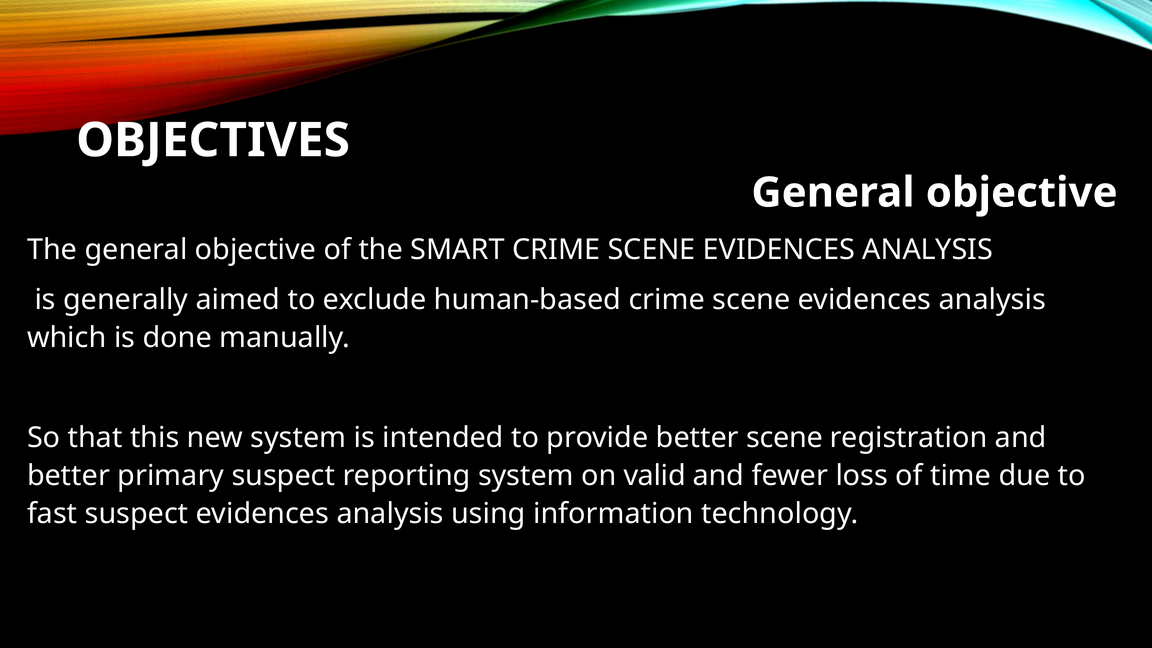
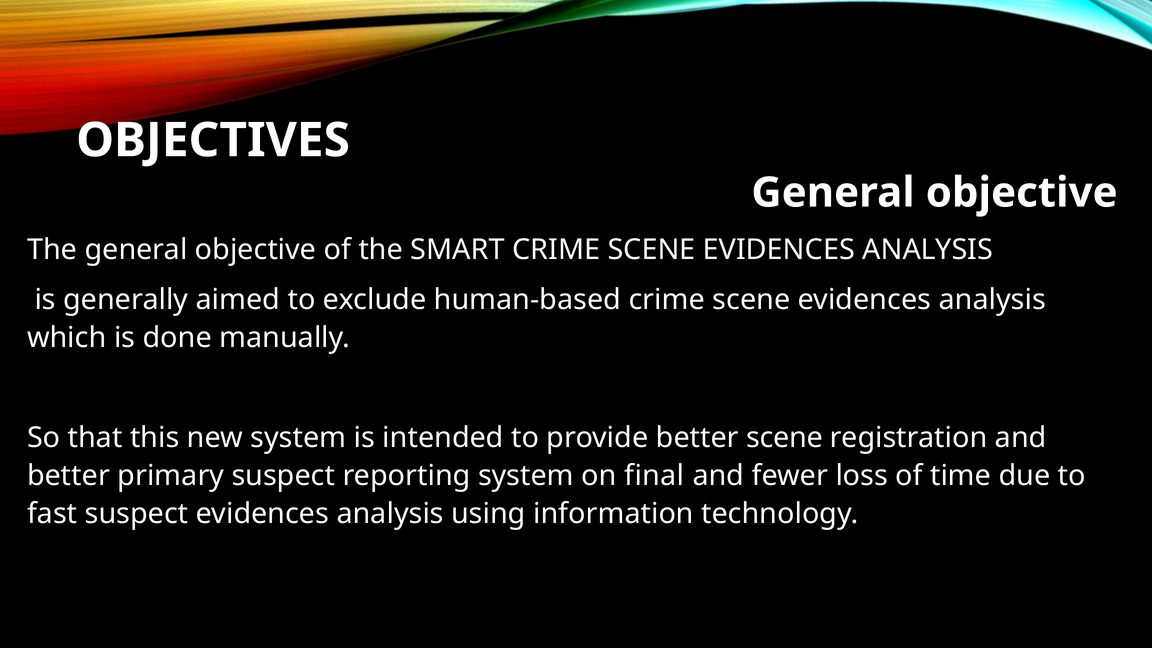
valid: valid -> final
